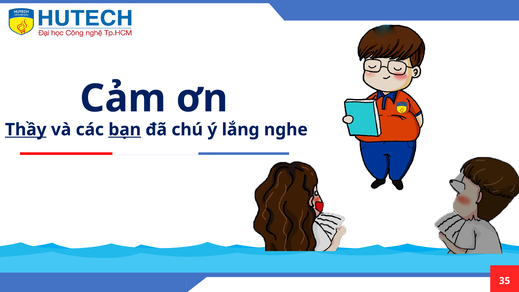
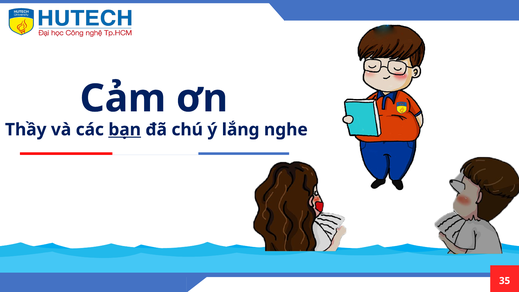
Thầy underline: present -> none
